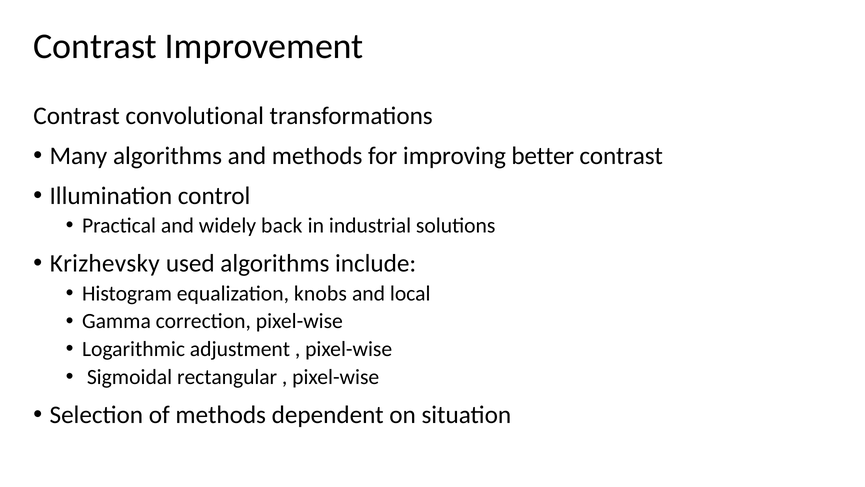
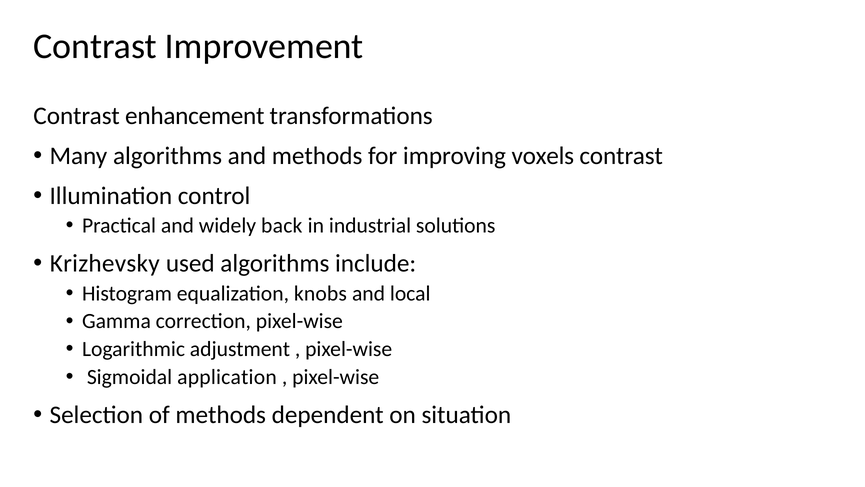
convolutional: convolutional -> enhancement
better: better -> voxels
rectangular: rectangular -> application
